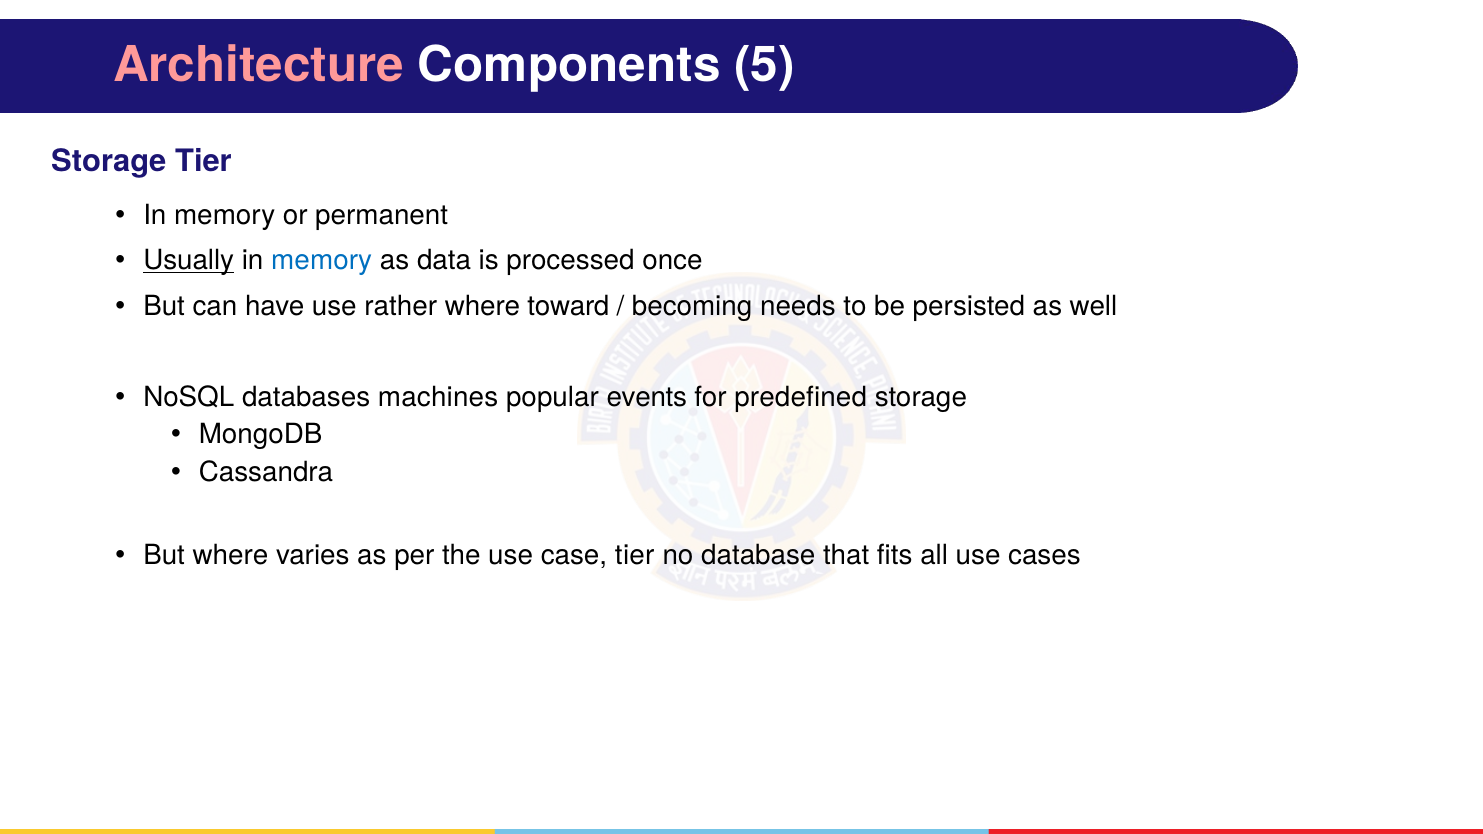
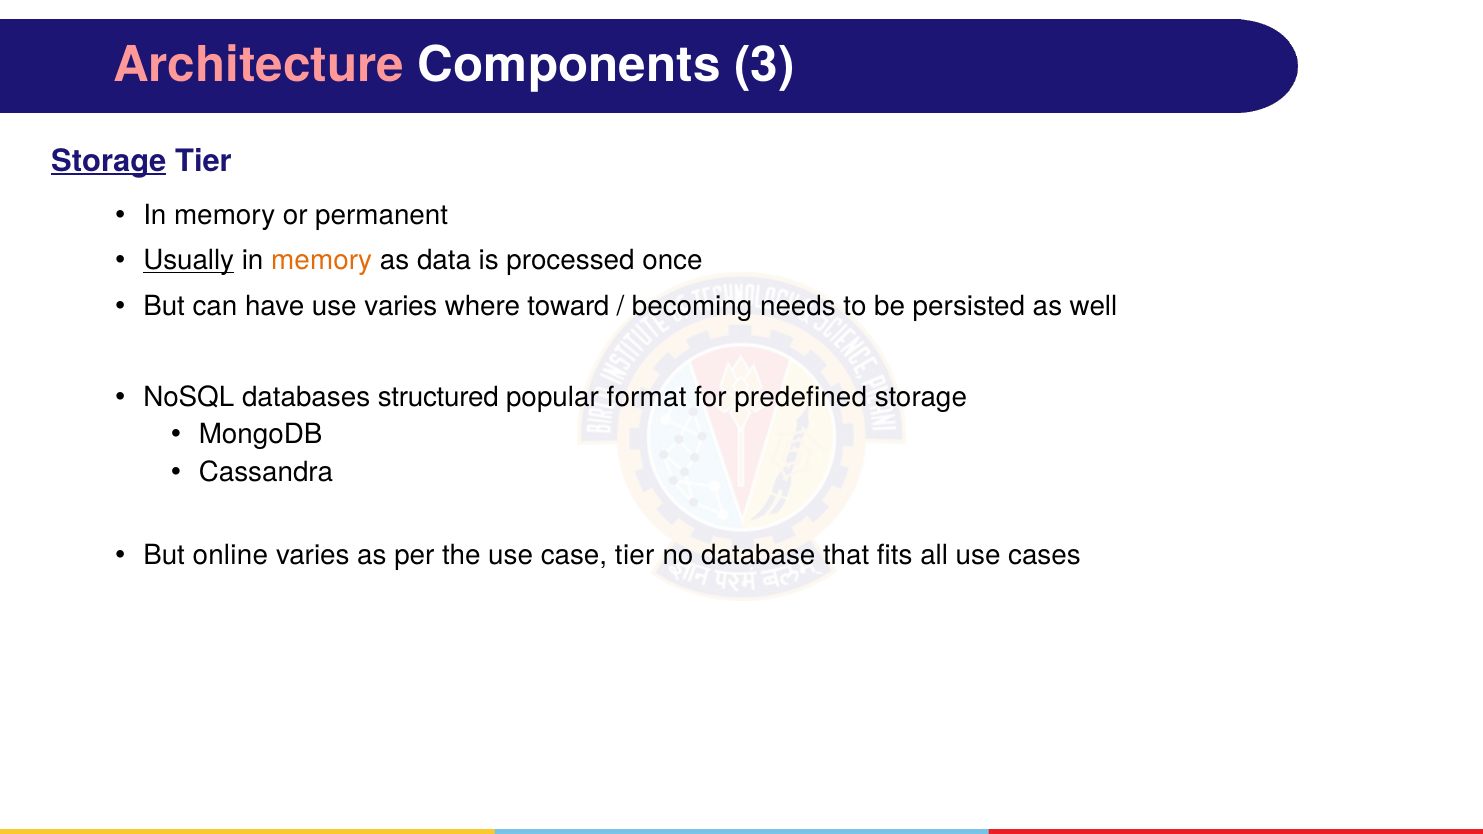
5: 5 -> 3
Storage at (109, 161) underline: none -> present
memory at (322, 261) colour: blue -> orange
use rather: rather -> varies
machines: machines -> structured
events: events -> format
But where: where -> online
